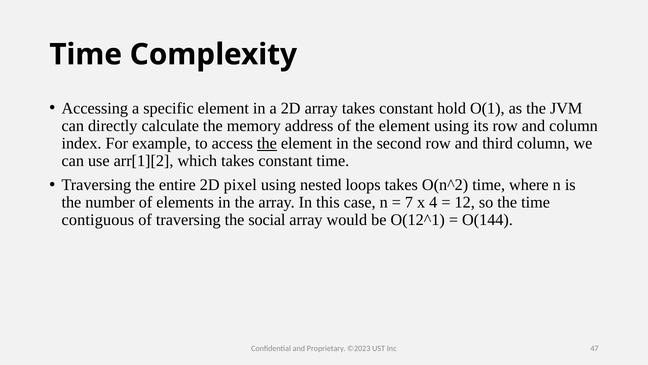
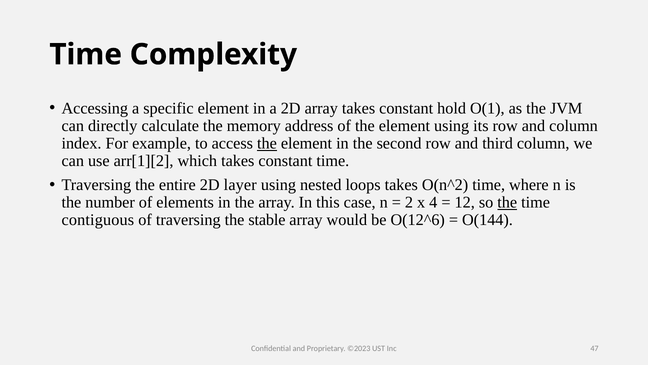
pixel: pixel -> layer
7: 7 -> 2
the at (507, 202) underline: none -> present
social: social -> stable
O(12^1: O(12^1 -> O(12^6
